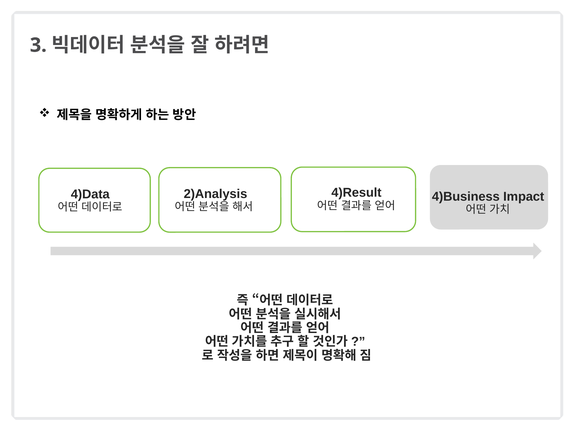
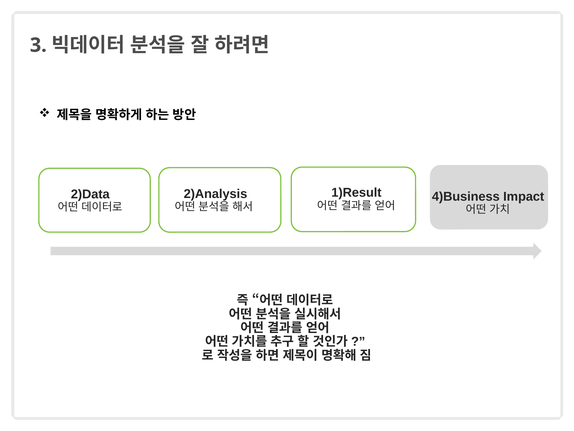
4)Result: 4)Result -> 1)Result
4)Data: 4)Data -> 2)Data
